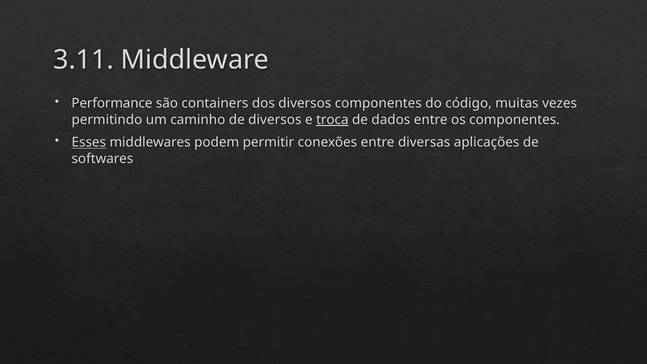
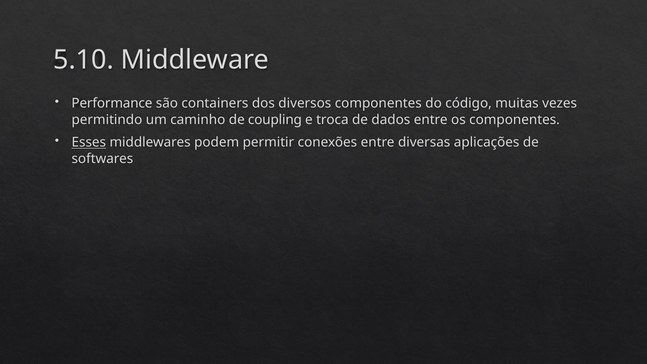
3.11: 3.11 -> 5.10
de diversos: diversos -> coupling
troca underline: present -> none
